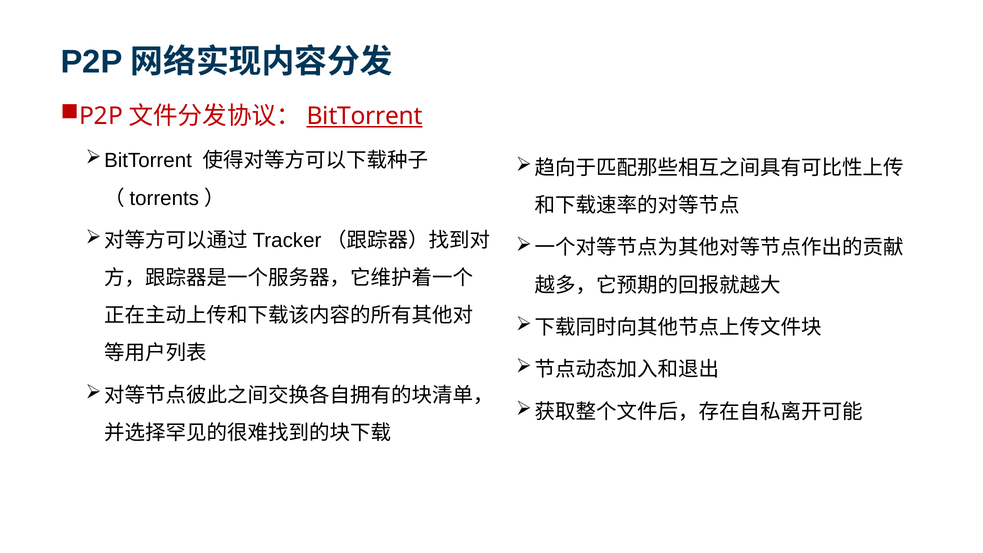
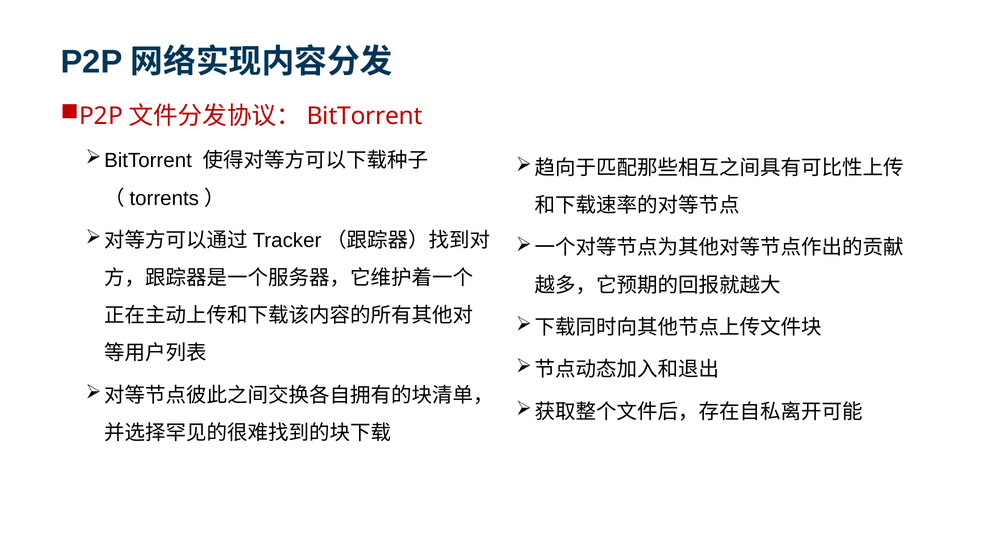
BitTorrent underline: present -> none
